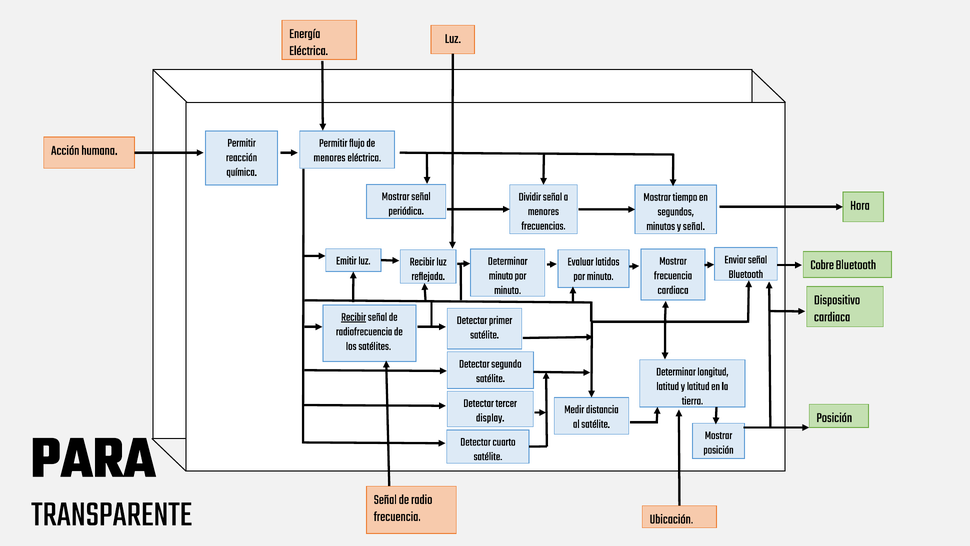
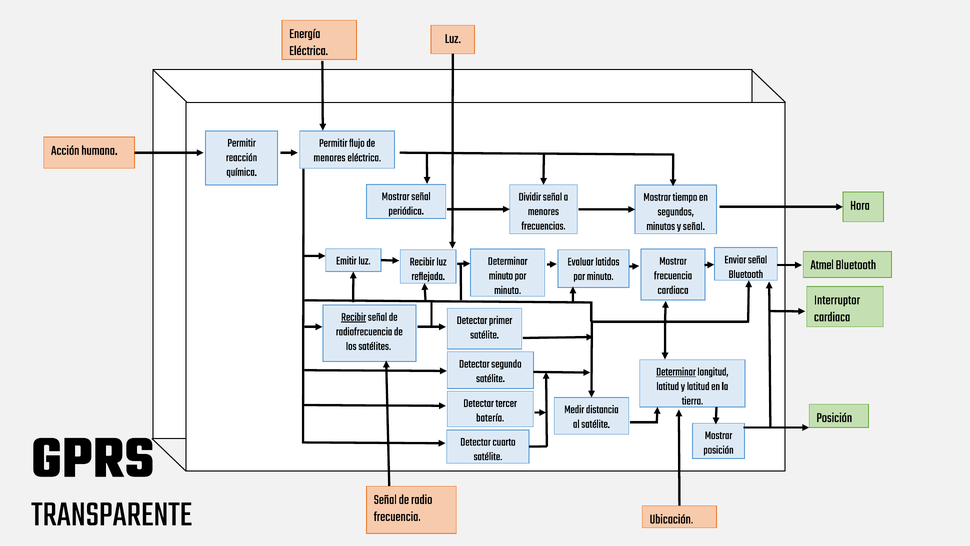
Cobre: Cobre -> Atmel
Dispositivo: Dispositivo -> Interruptor
Determinar at (676, 371) underline: none -> present
display: display -> batería
PARA: PARA -> GPRS
